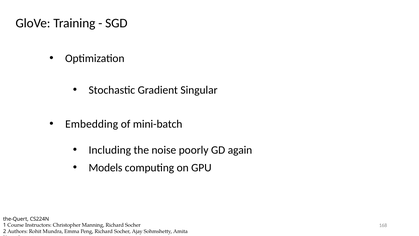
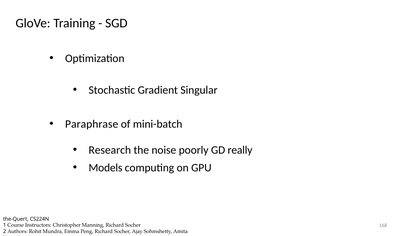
Embedding: Embedding -> Paraphrase
Including: Including -> Research
again: again -> really
